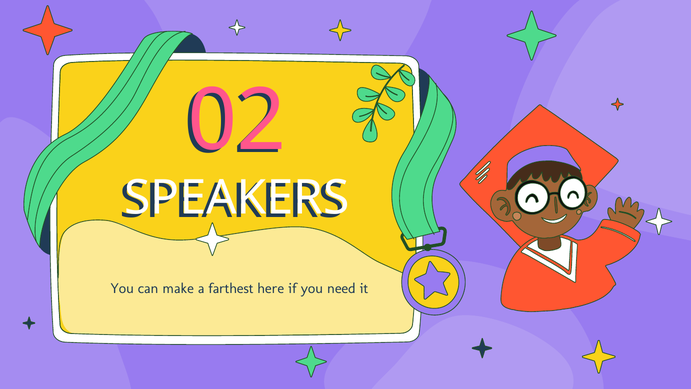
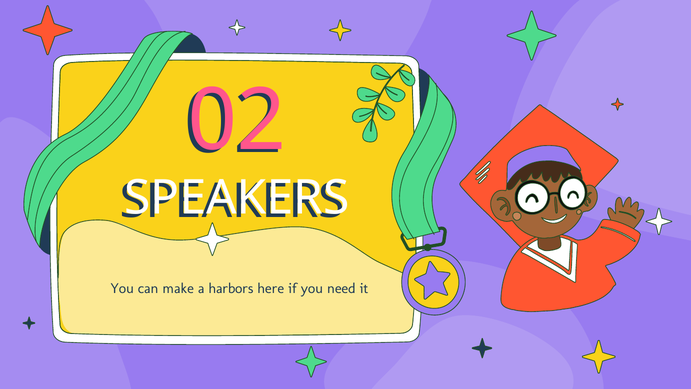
farthest: farthest -> harbors
